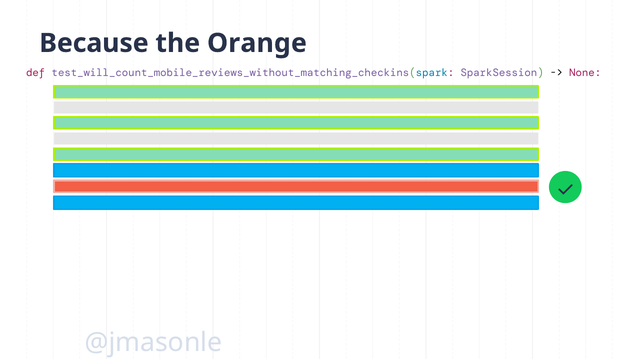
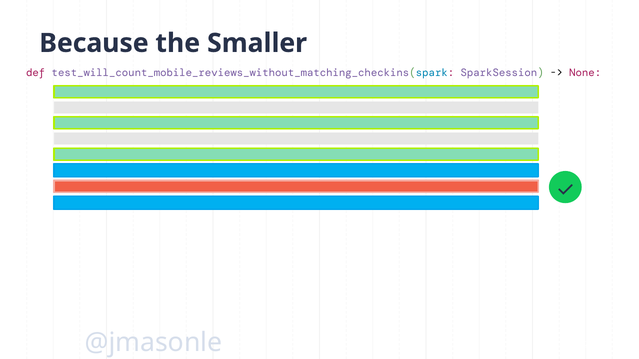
Orange: Orange -> Smaller
